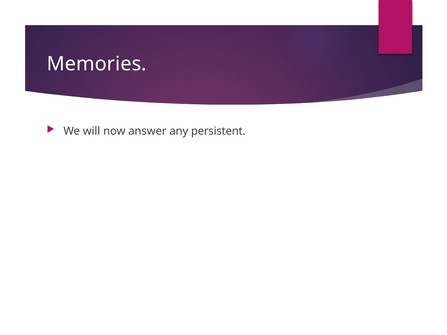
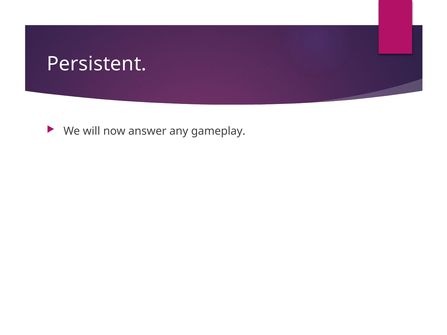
Memories: Memories -> Persistent
persistent: persistent -> gameplay
